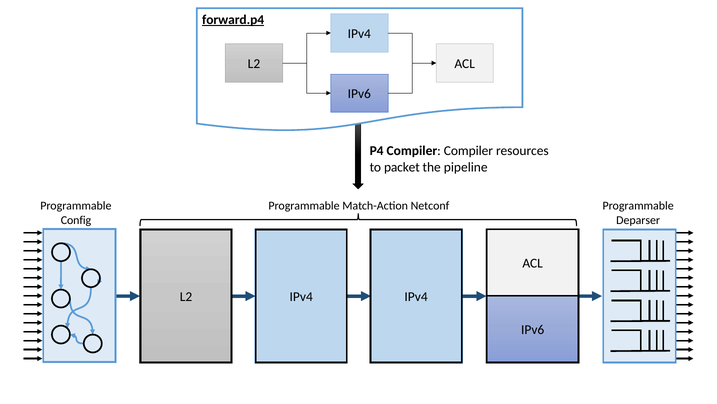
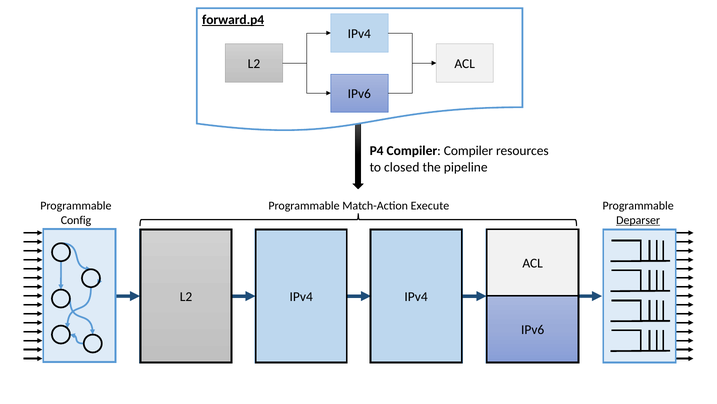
packet: packet -> closed
Netconf: Netconf -> Execute
Deparser underline: none -> present
